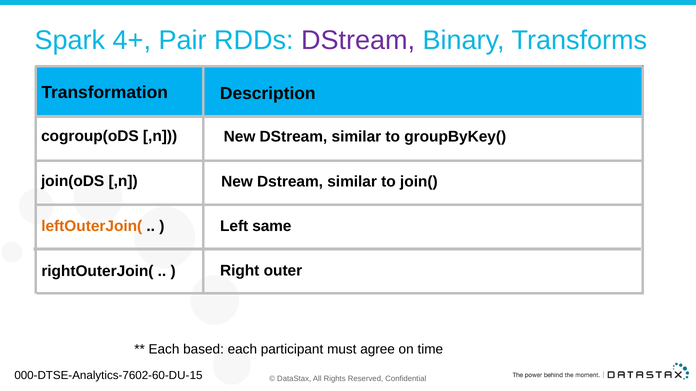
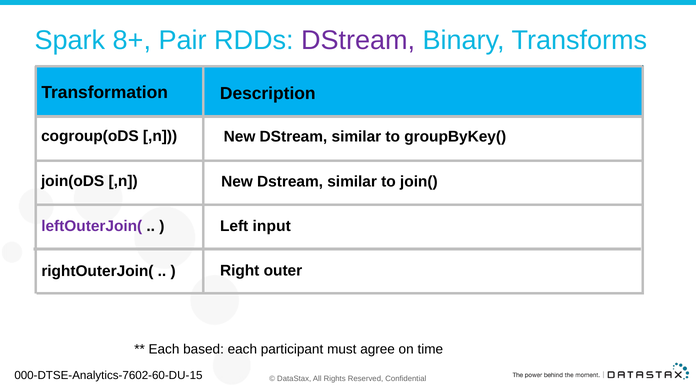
4+: 4+ -> 8+
same: same -> input
leftOuterJoin( colour: orange -> purple
